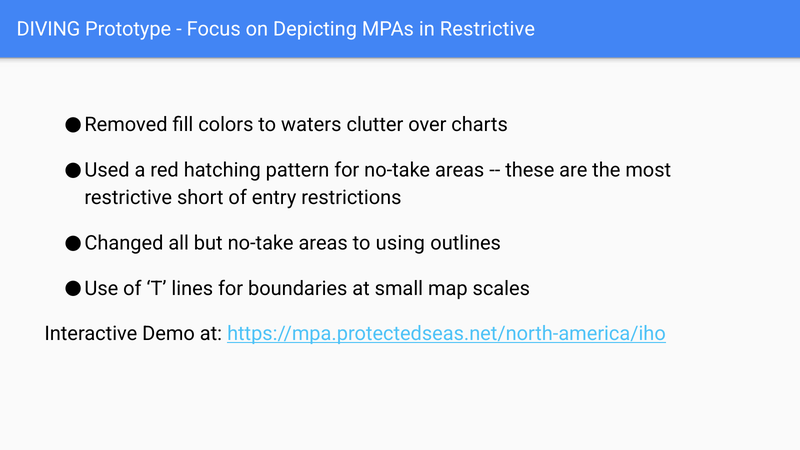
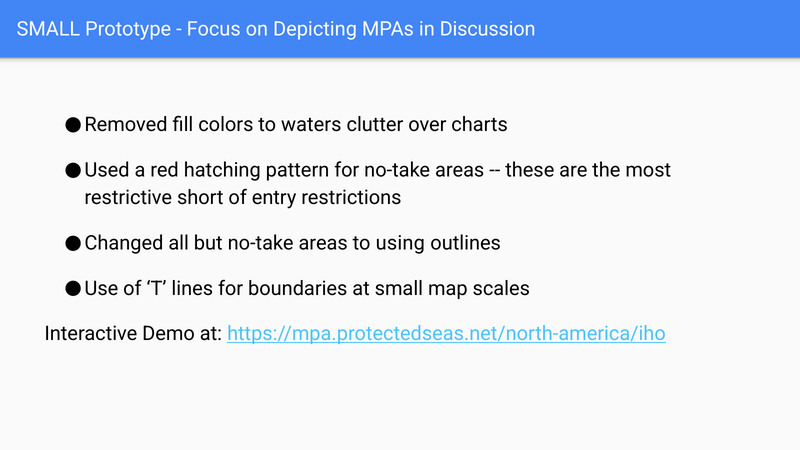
DIVING at (48, 29): DIVING -> SMALL
in Restrictive: Restrictive -> Discussion
